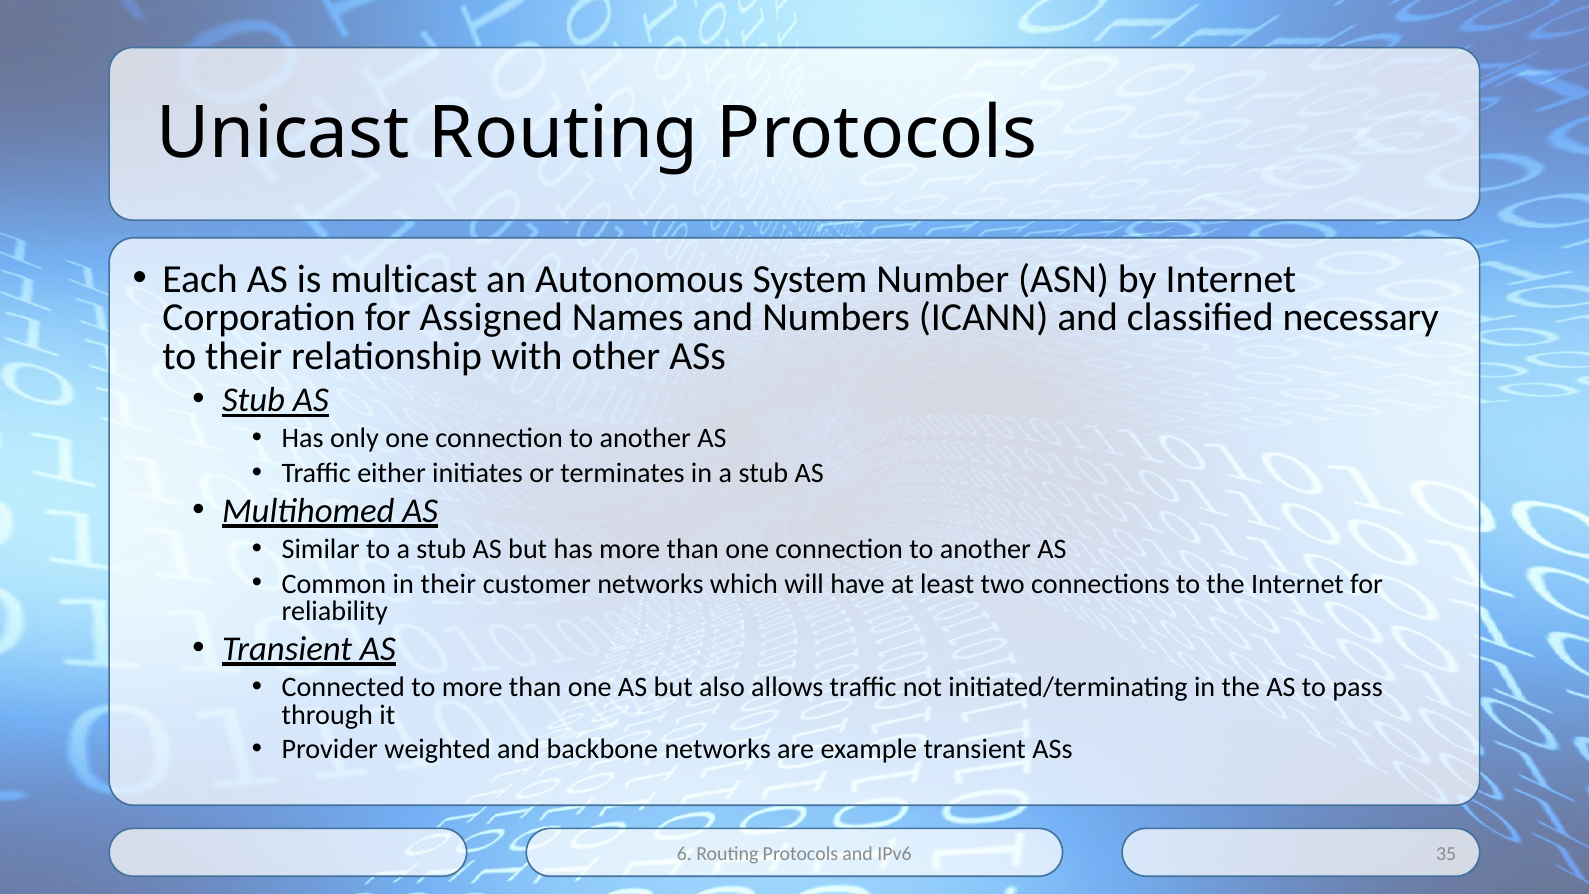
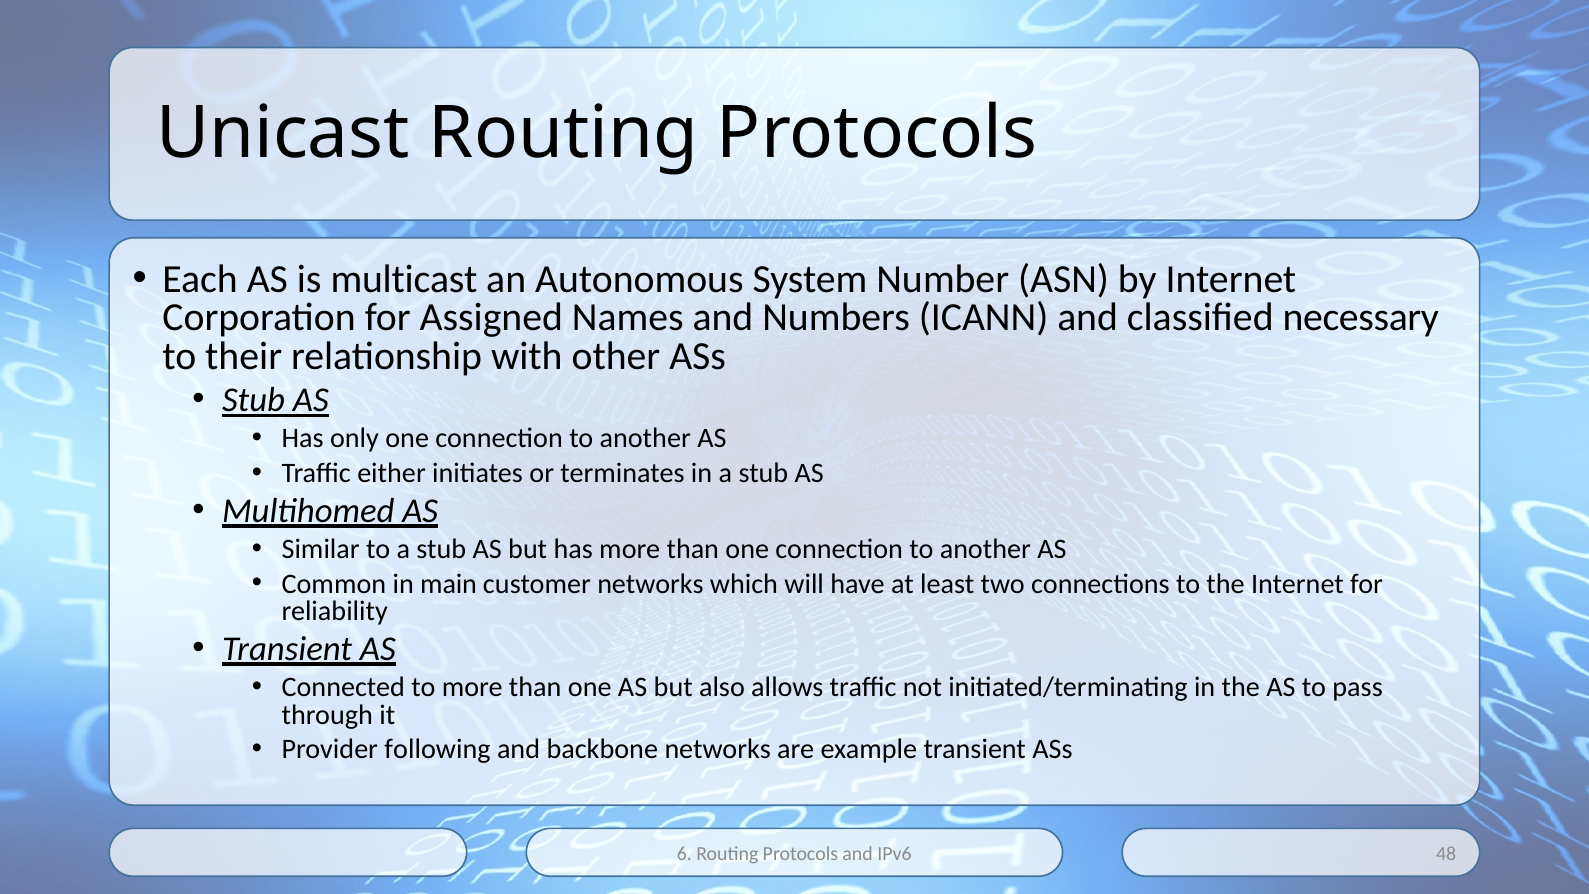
in their: their -> main
weighted: weighted -> following
35: 35 -> 48
